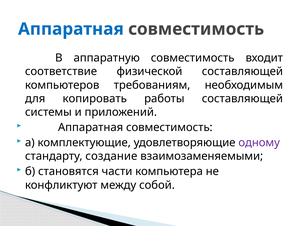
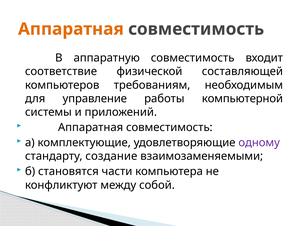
Аппаратная at (71, 29) colour: blue -> orange
копировать: копировать -> управление
работы составляющей: составляющей -> компьютерной
